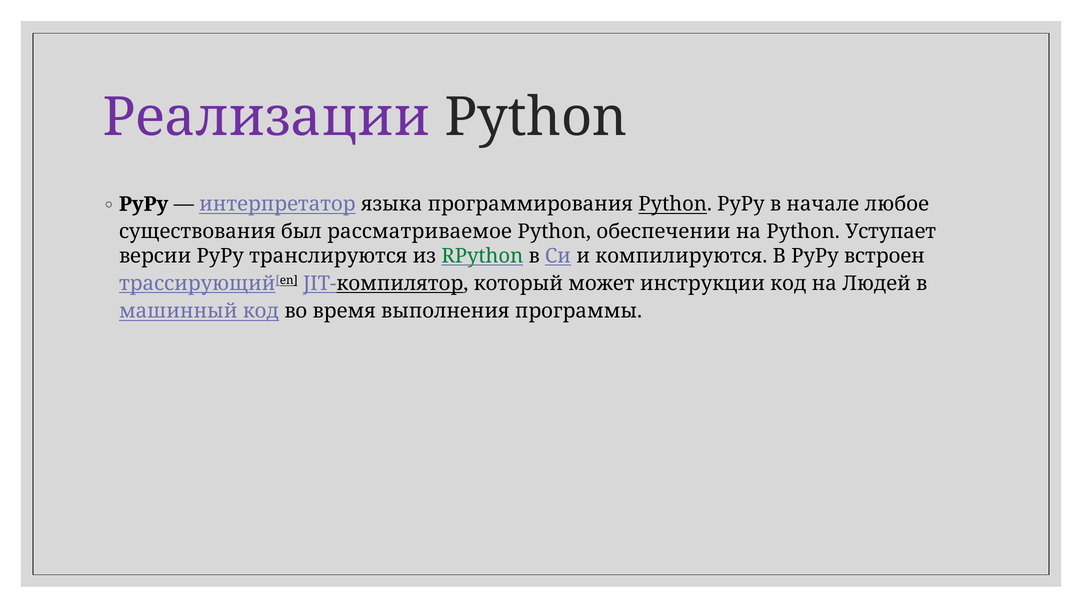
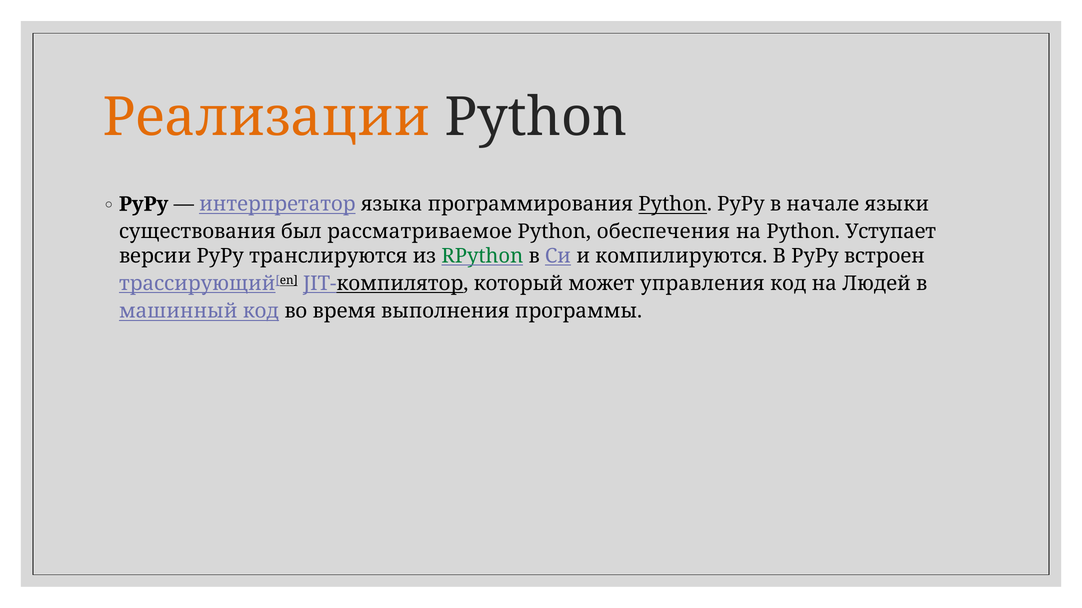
Реализации colour: purple -> orange
любое: любое -> языки
обеспечении: обеспечении -> обеспечения
инструкции: инструкции -> управления
